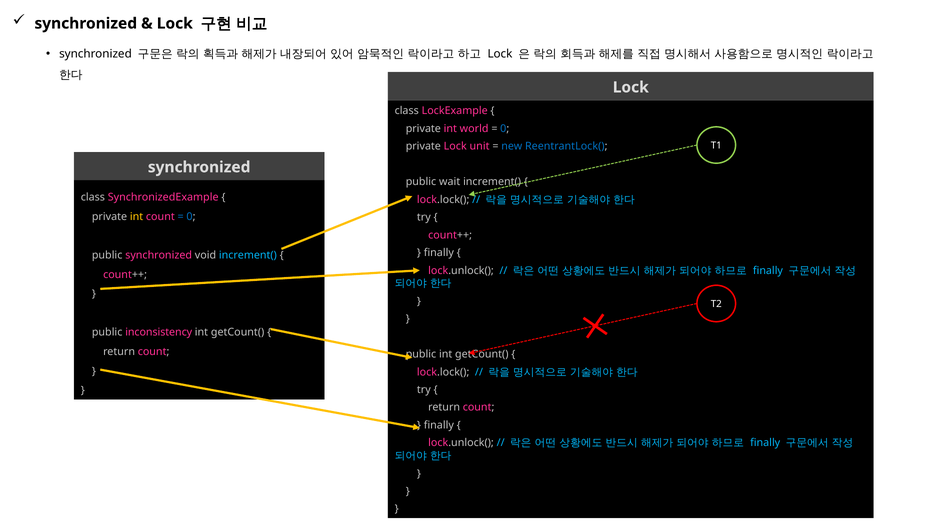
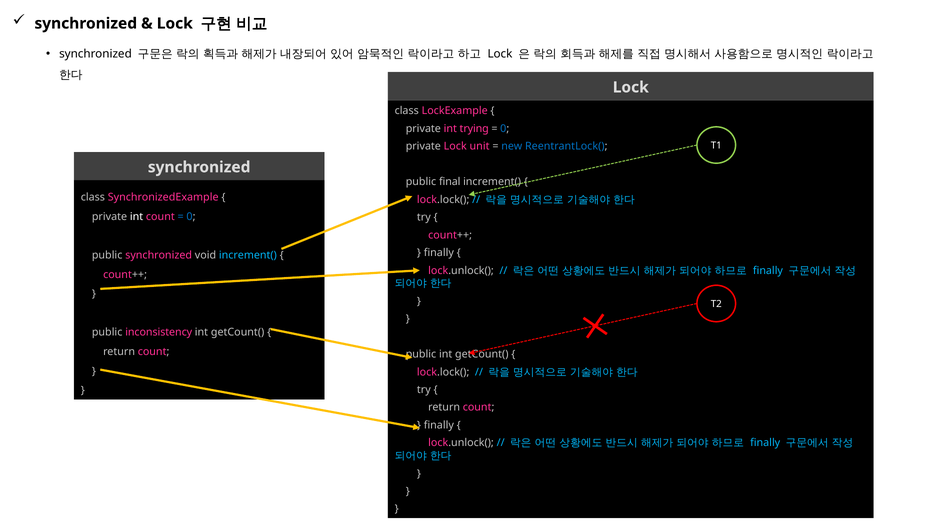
world: world -> trying
wait: wait -> final
int at (137, 217) colour: yellow -> white
